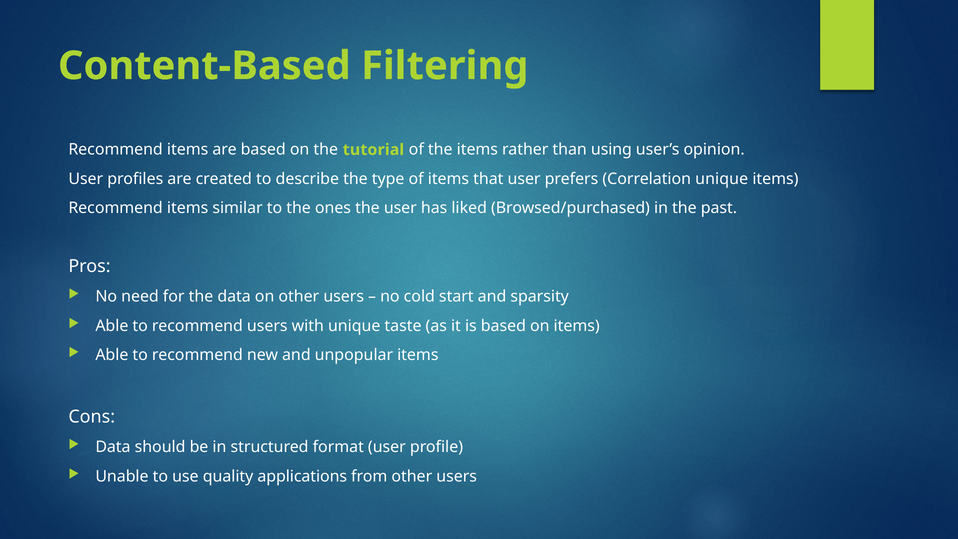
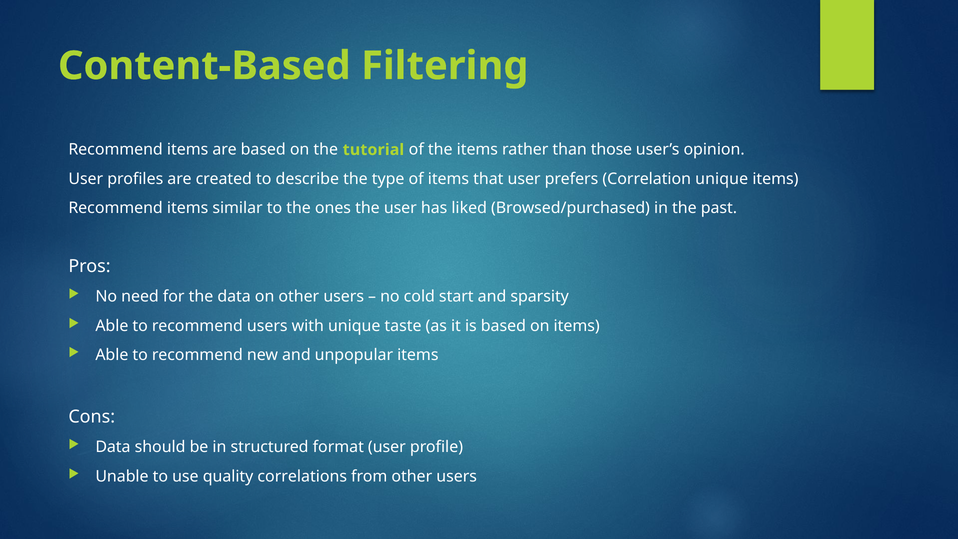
using: using -> those
applications: applications -> correlations
